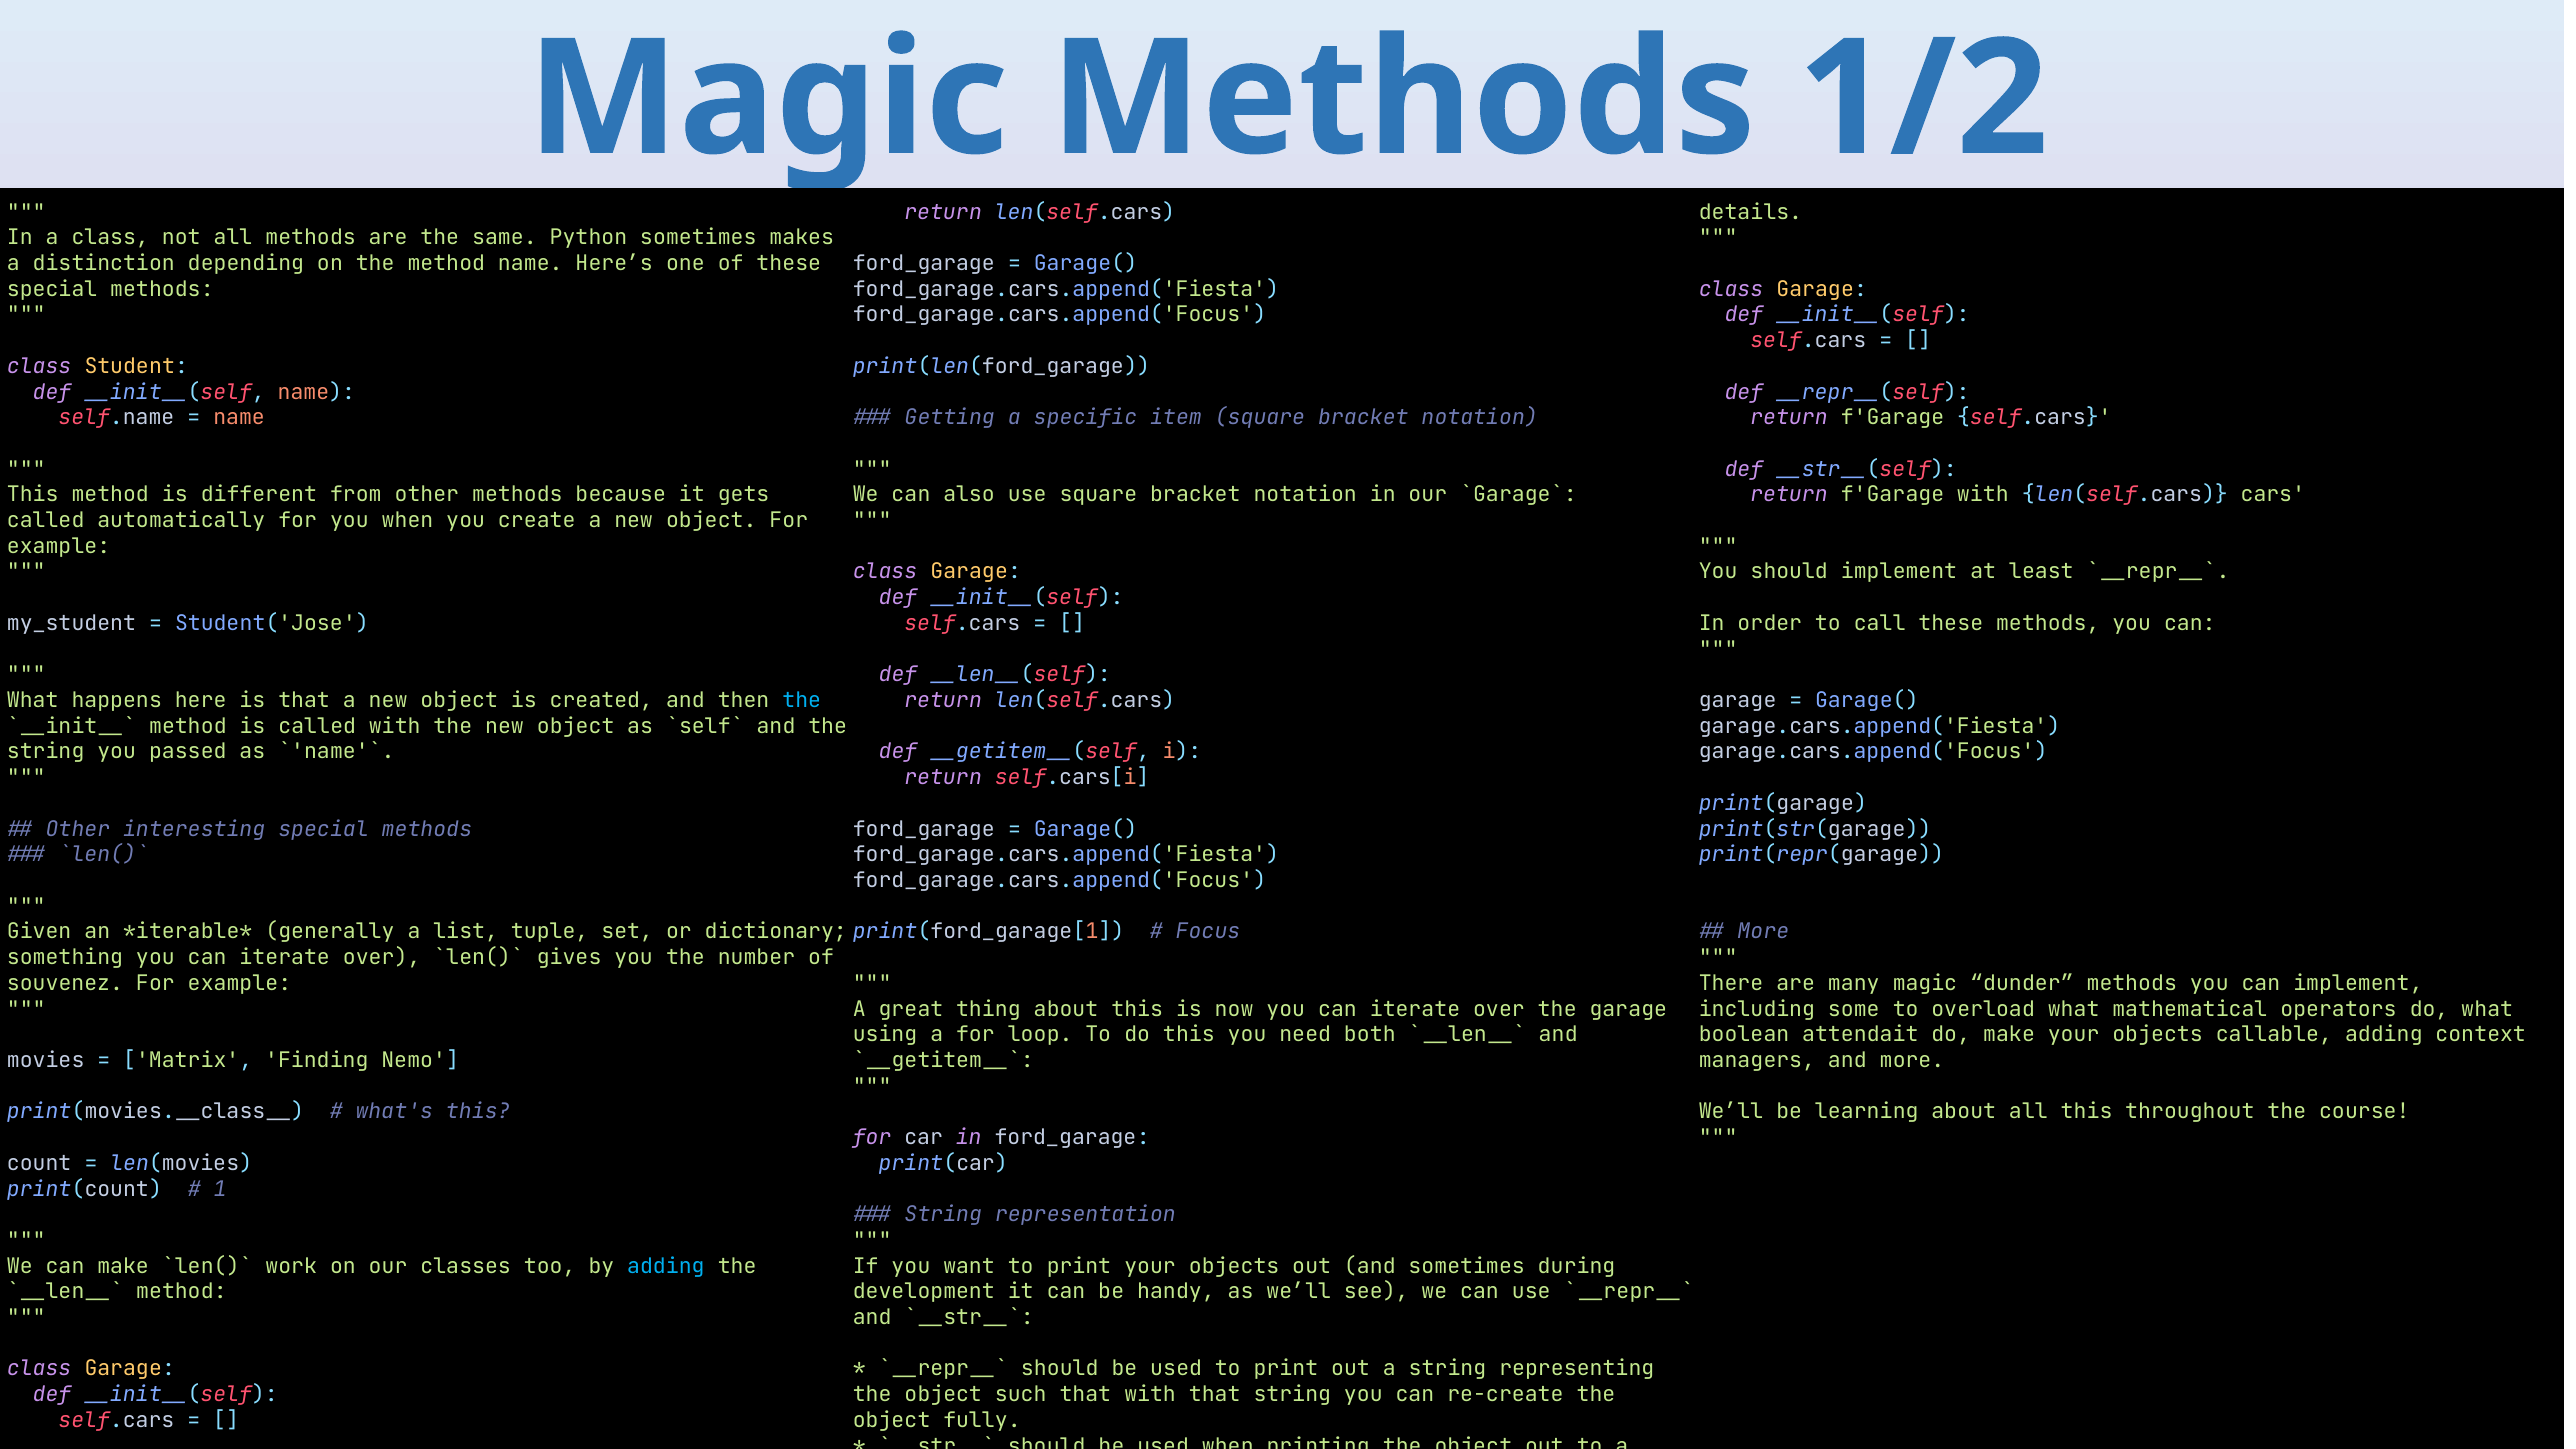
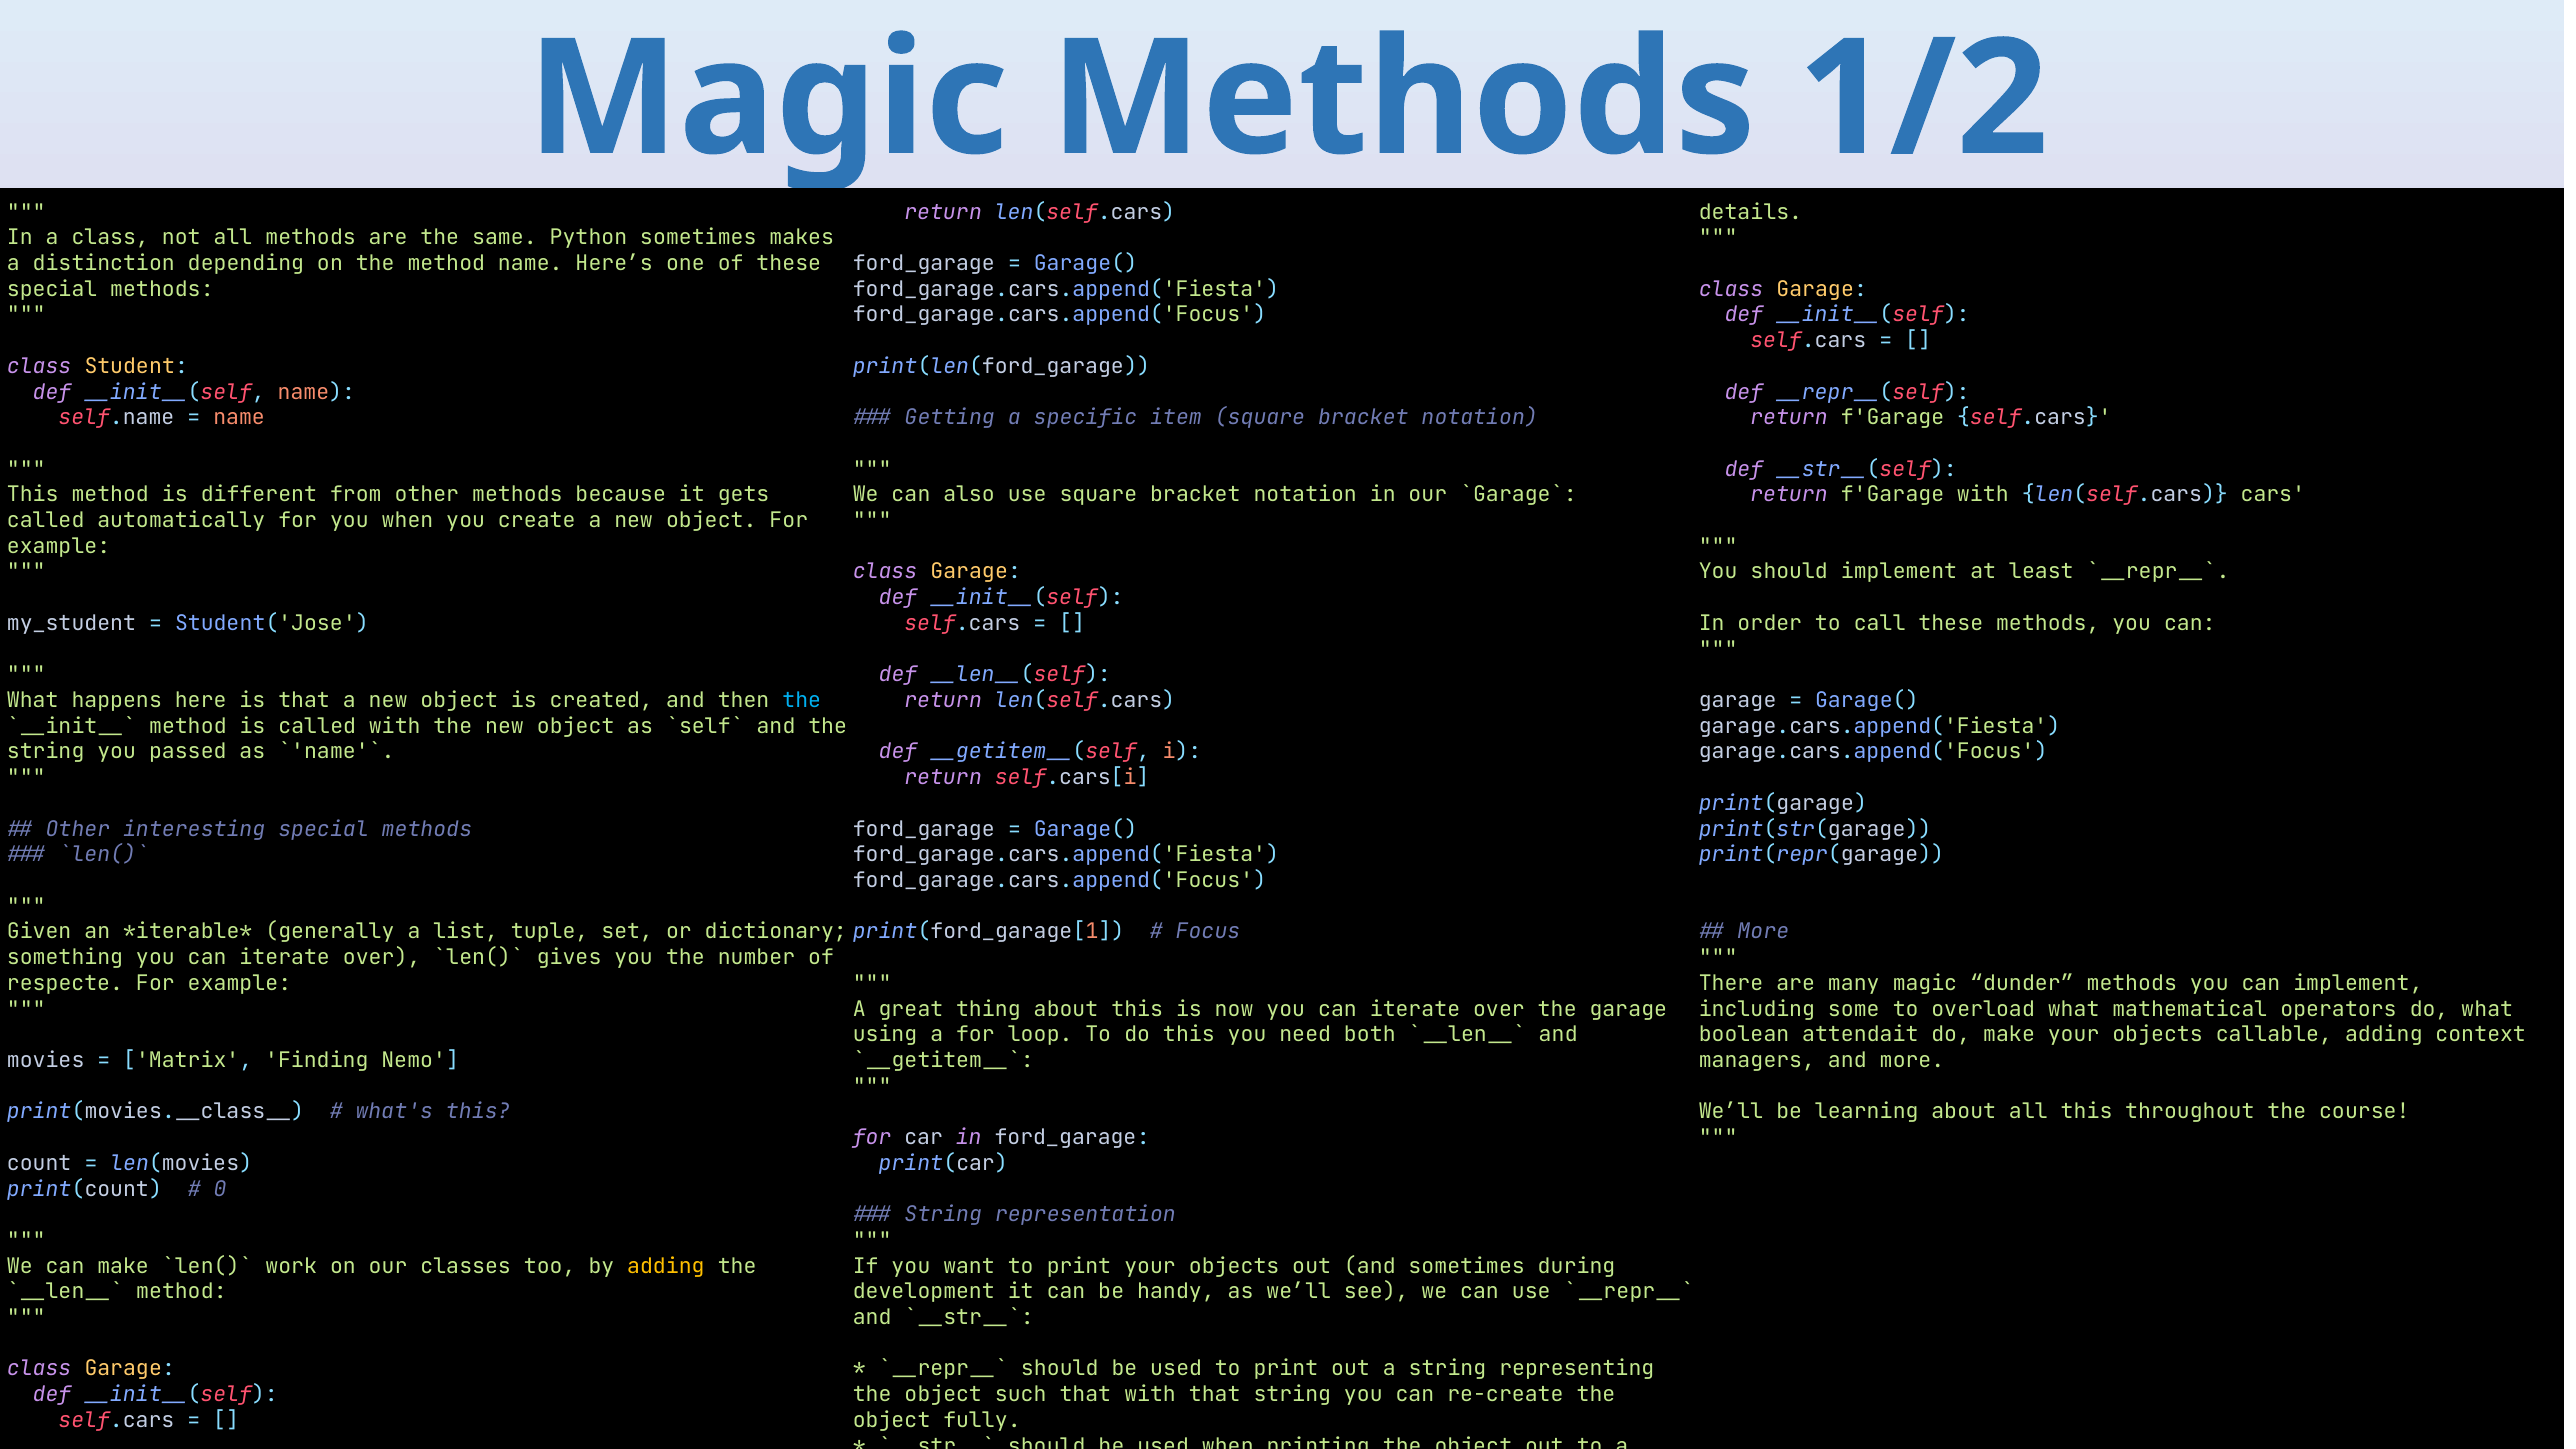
souvenez: souvenez -> respecte
1: 1 -> 0
adding at (666, 1266) colour: light blue -> yellow
